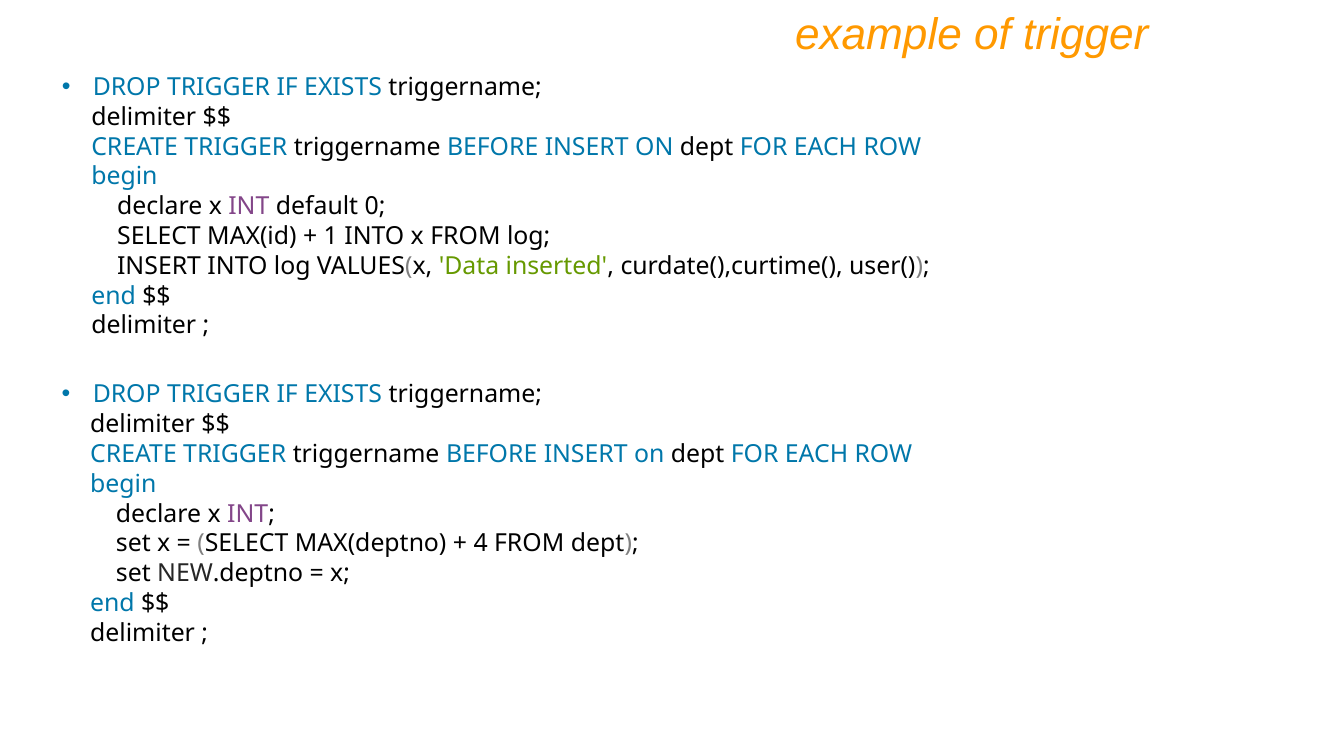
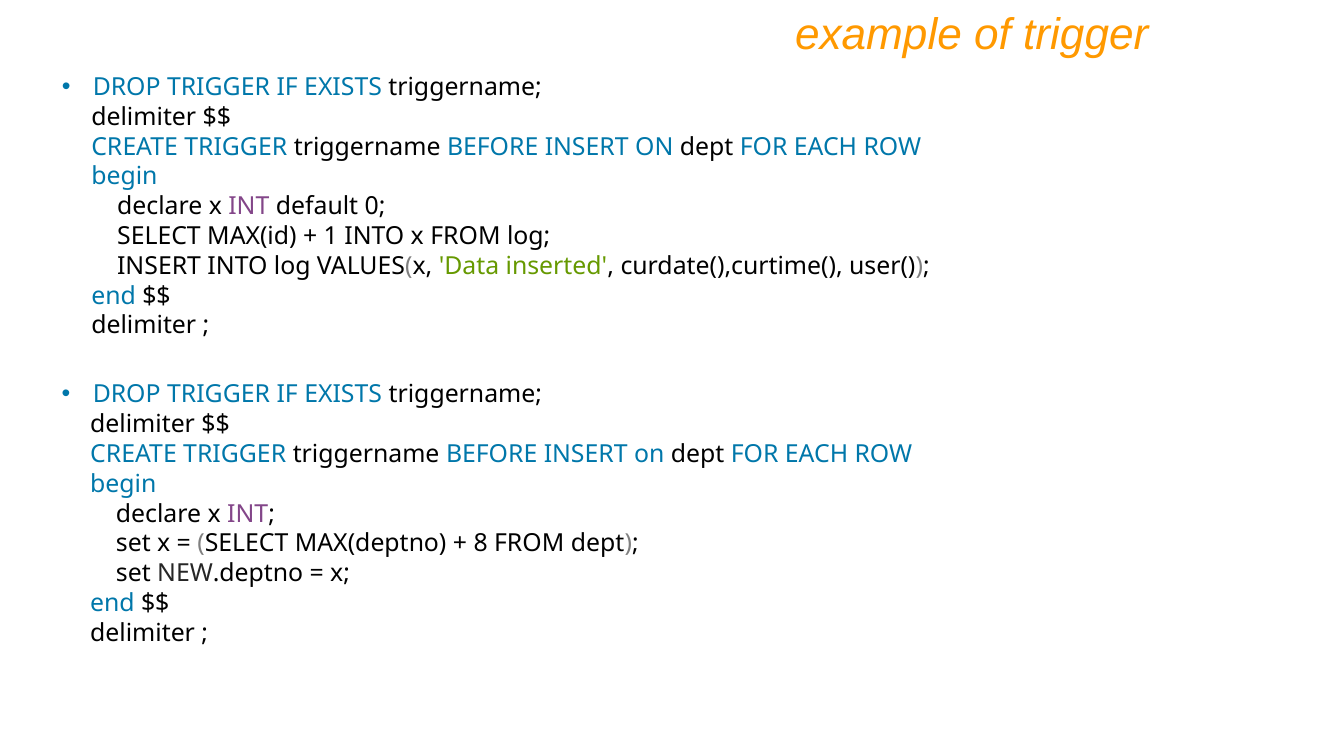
4: 4 -> 8
